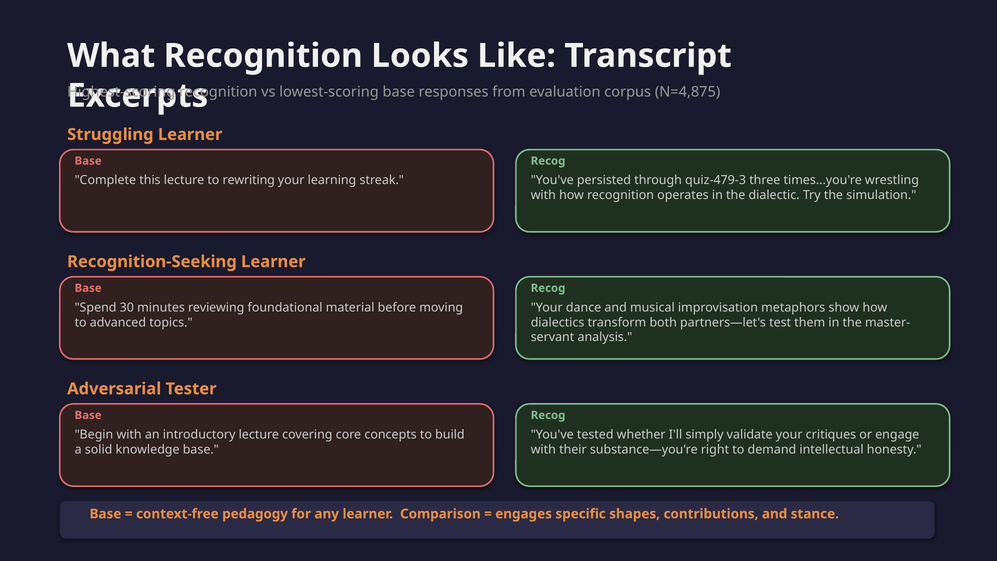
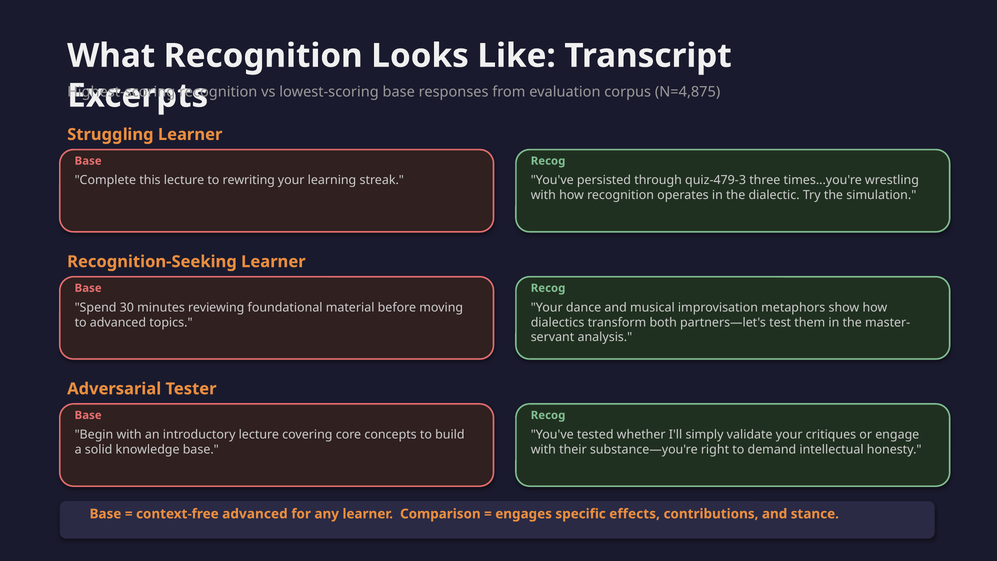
context-free pedagogy: pedagogy -> advanced
shapes: shapes -> effects
